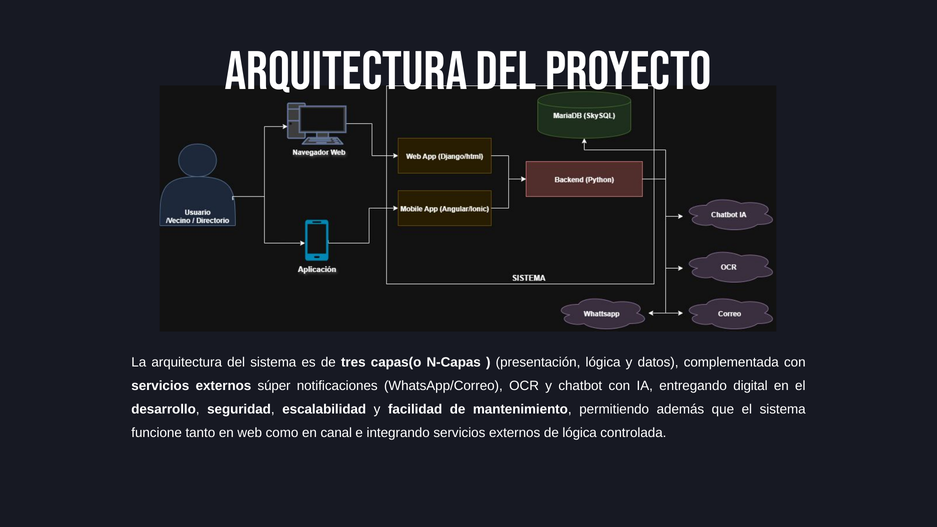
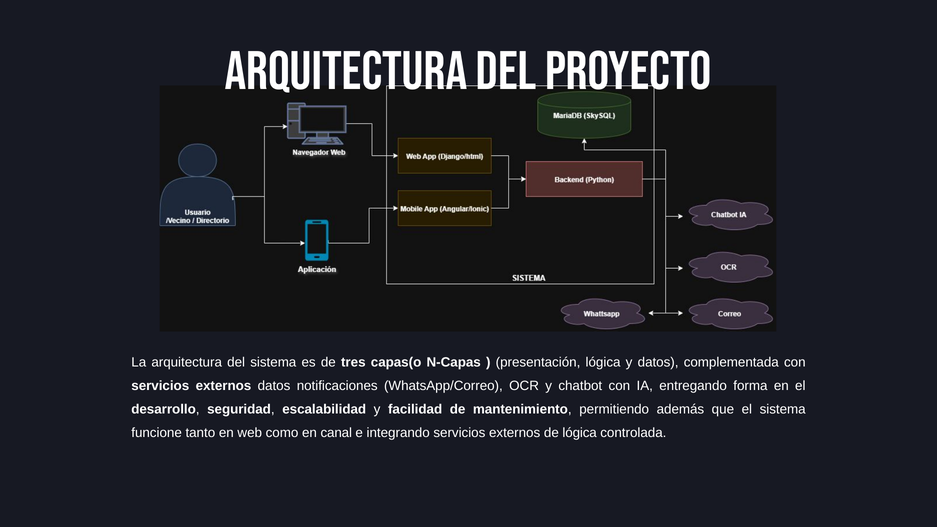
externos súper: súper -> datos
digital: digital -> forma
